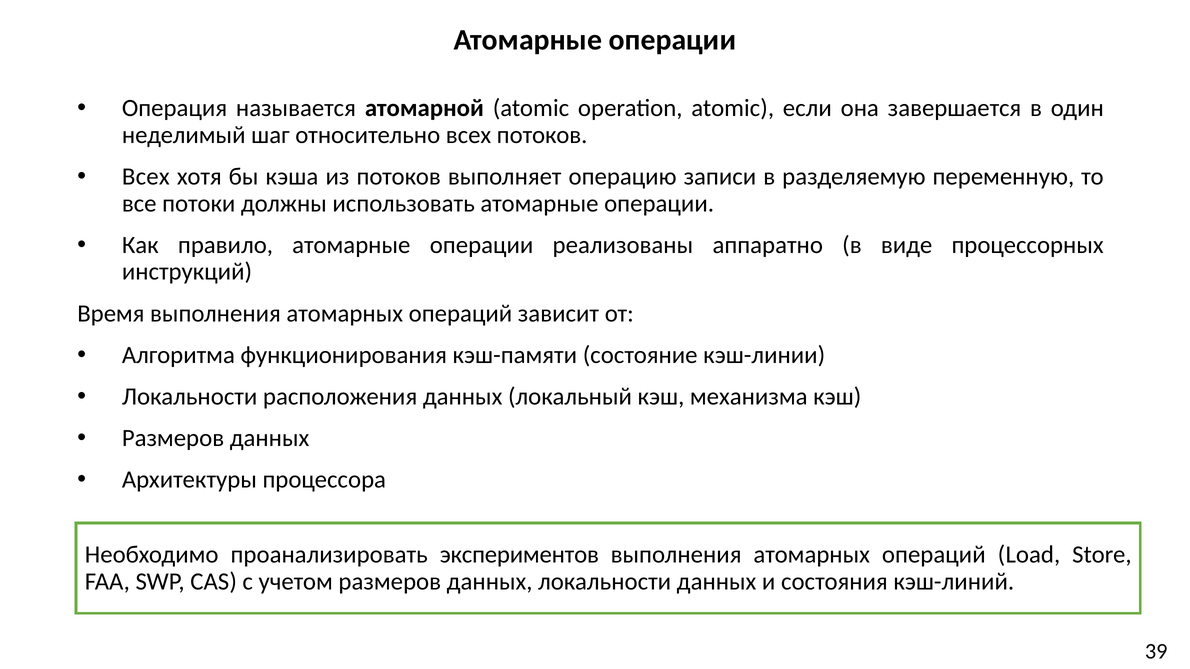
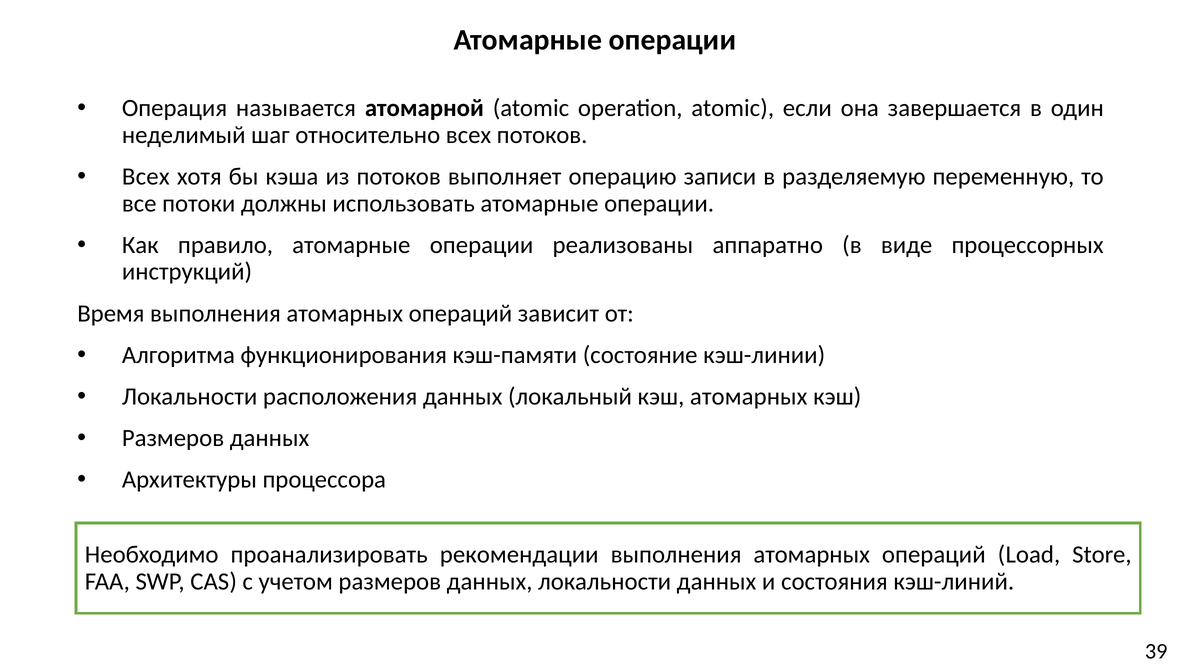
кэш механизма: механизма -> атомарных
экспериментов: экспериментов -> рекомендации
